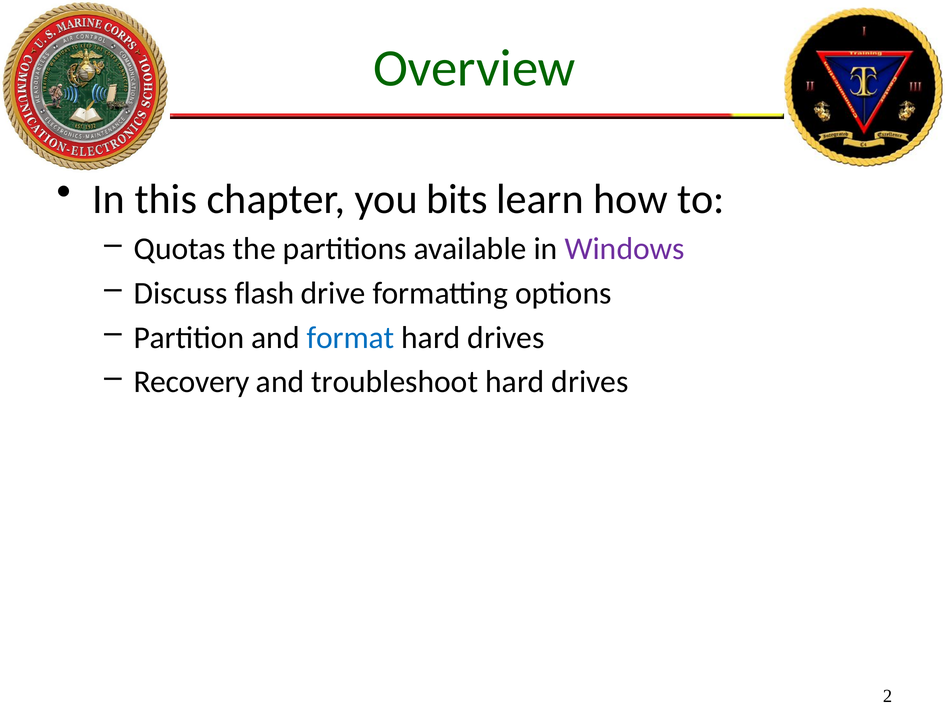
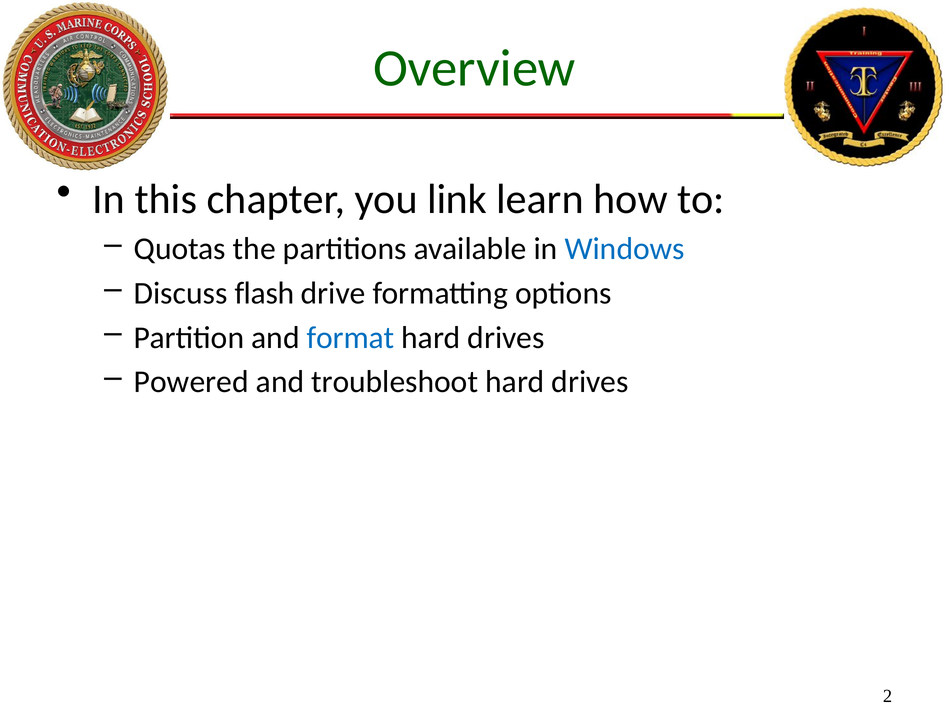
bits: bits -> link
Windows colour: purple -> blue
Recovery: Recovery -> Powered
